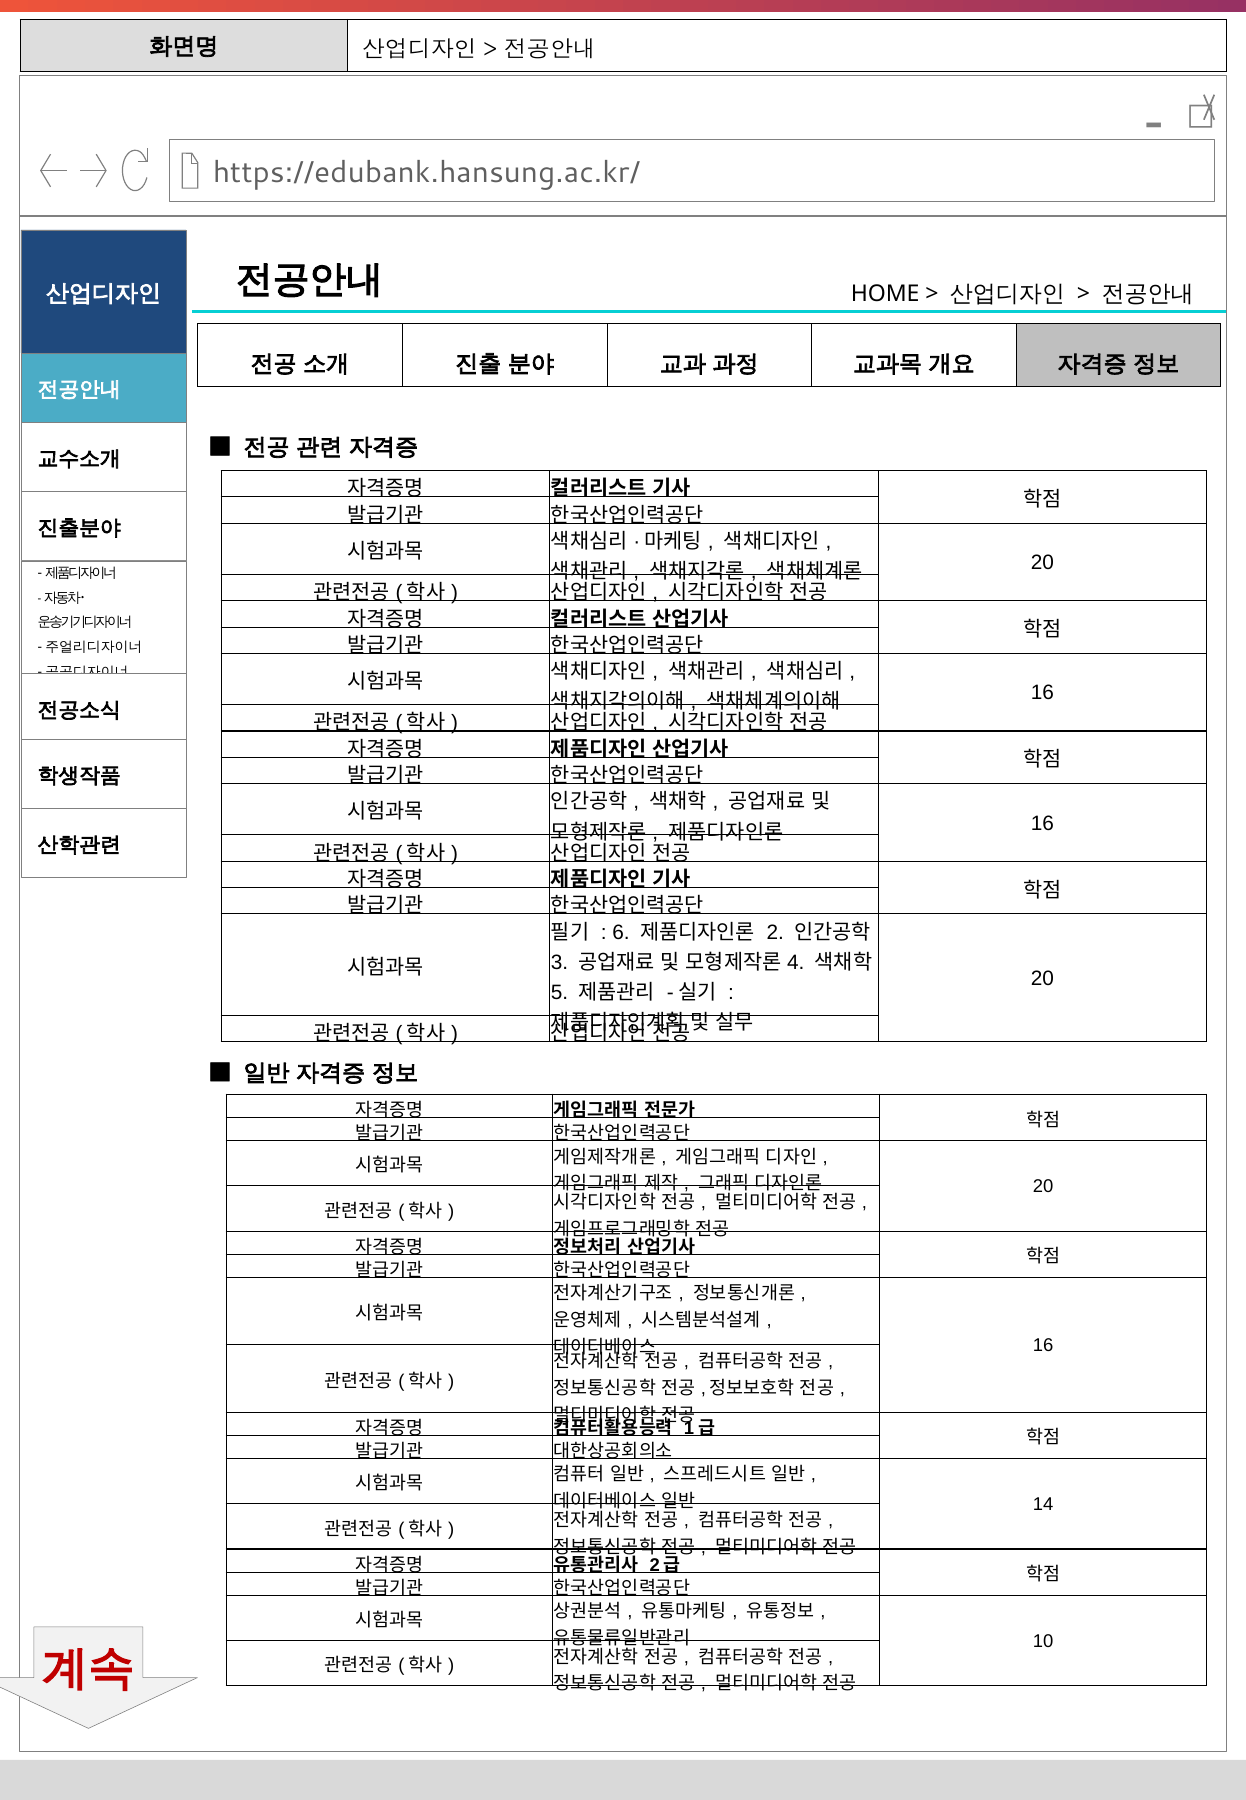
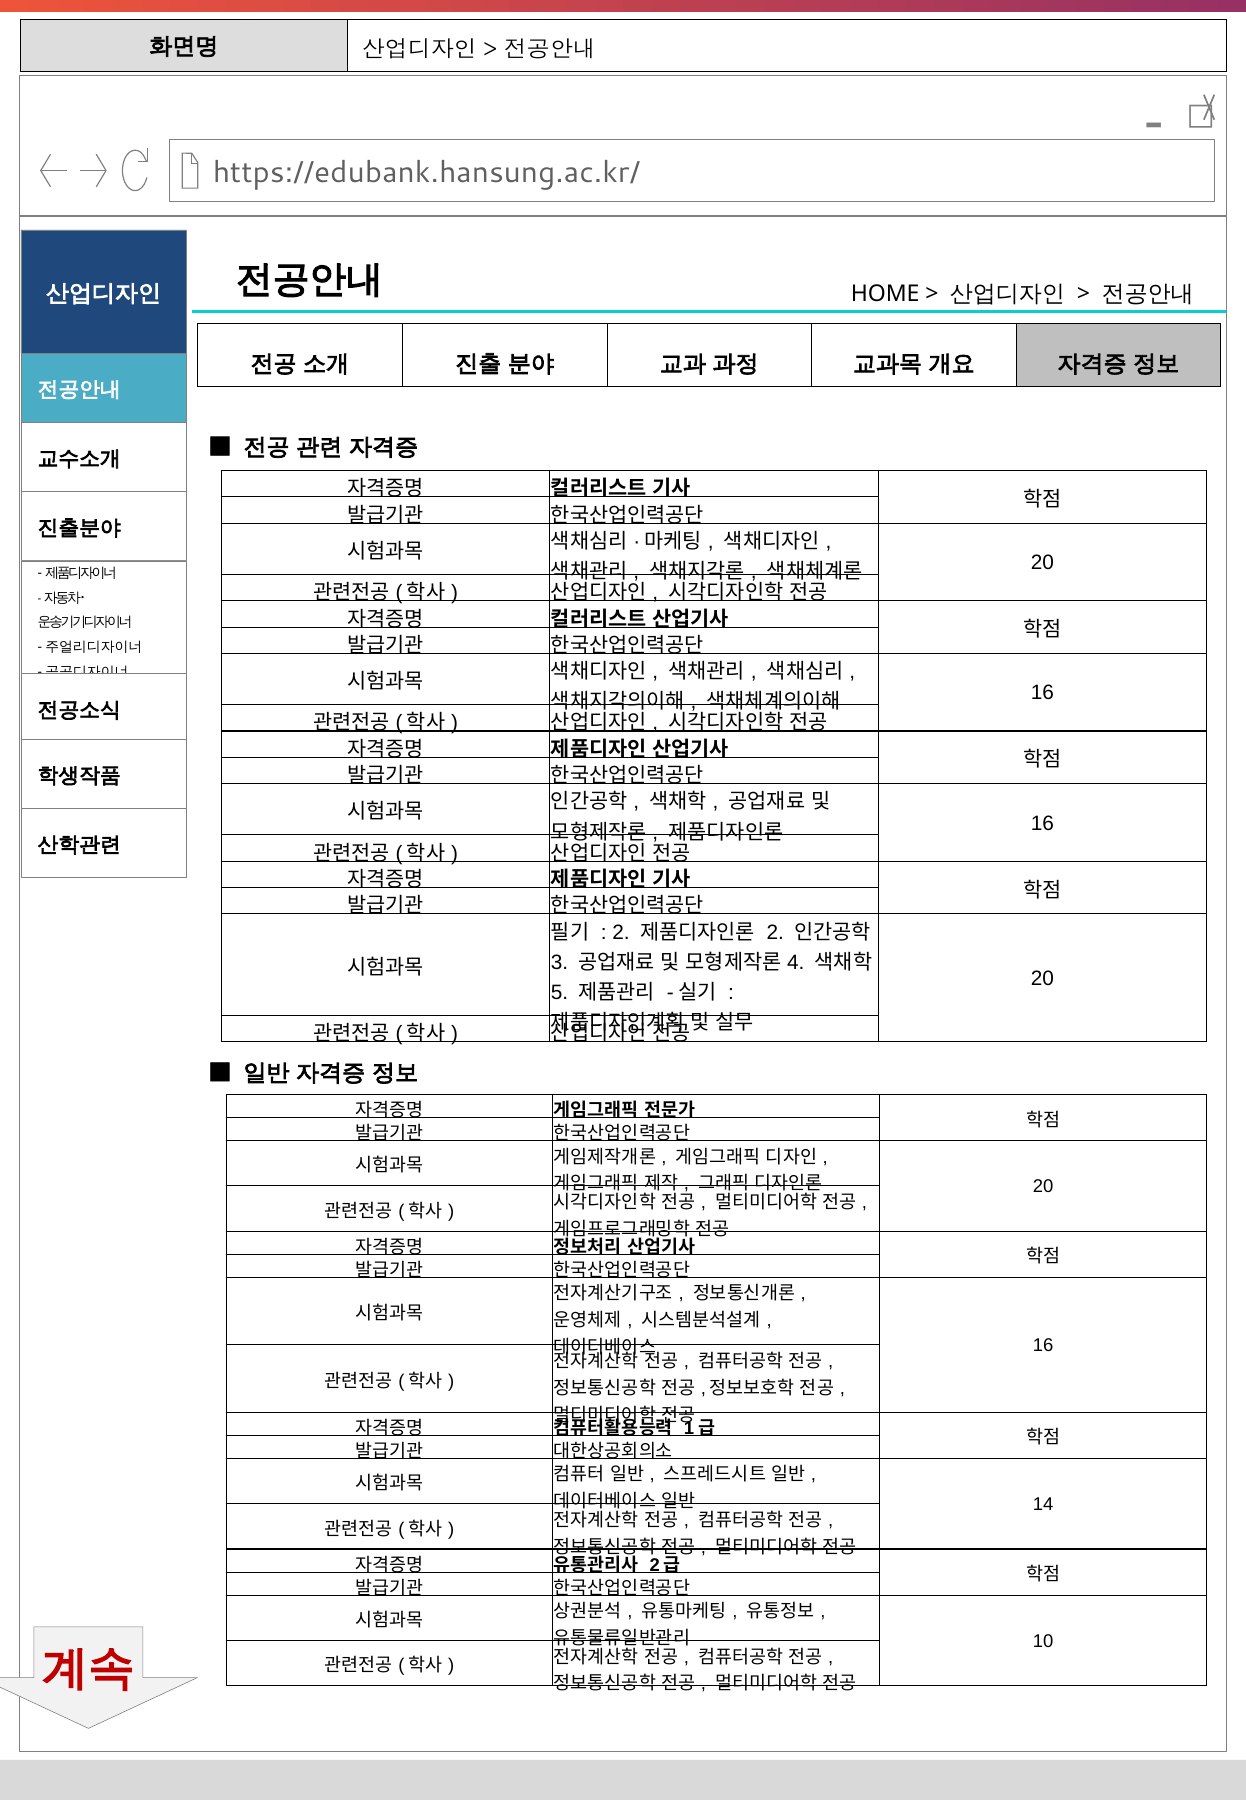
6 at (621, 932): 6 -> 2
